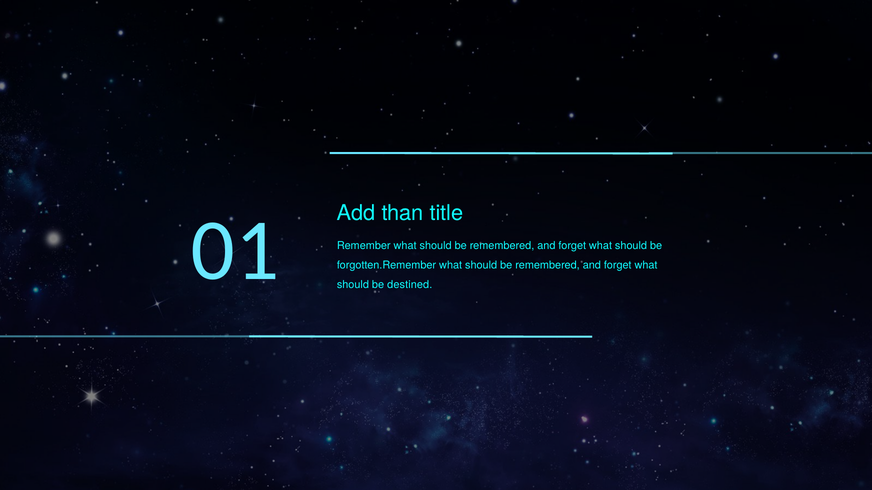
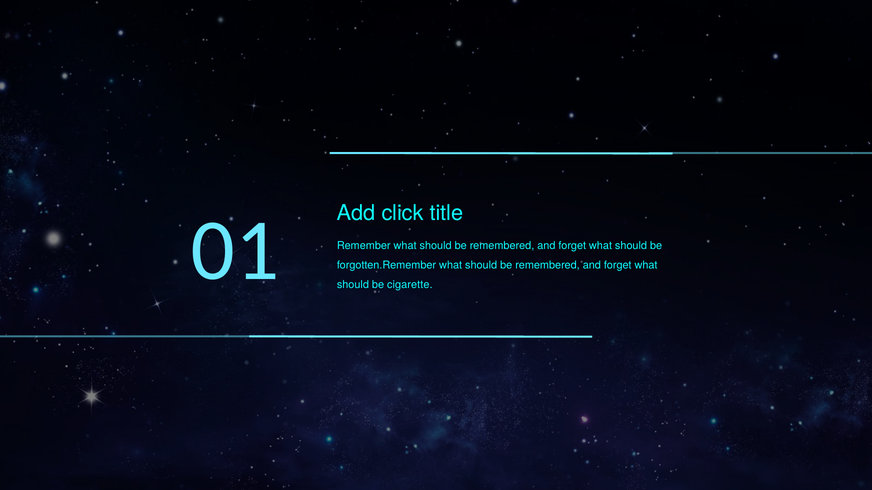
than: than -> click
destined: destined -> cigarette
